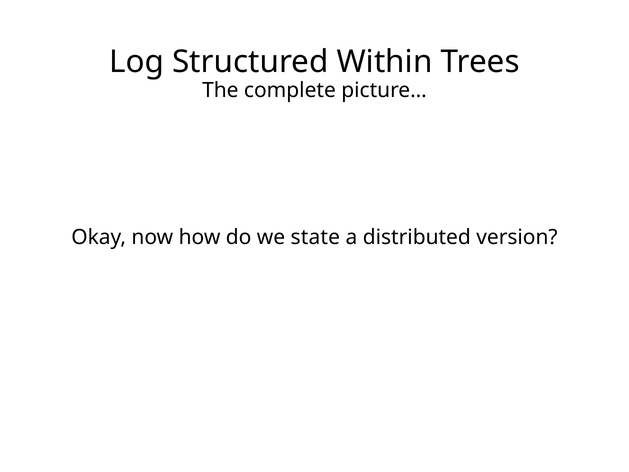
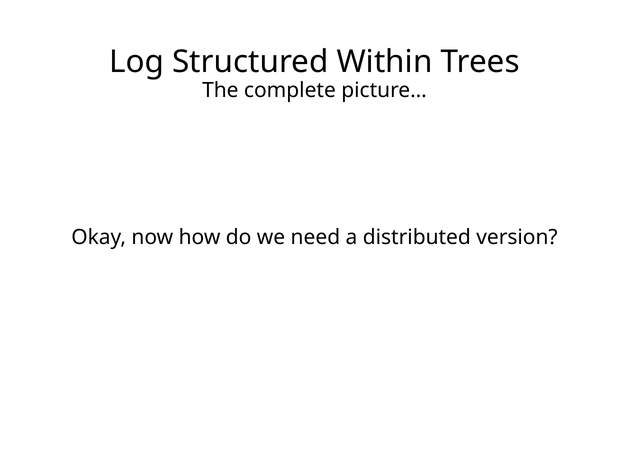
state: state -> need
